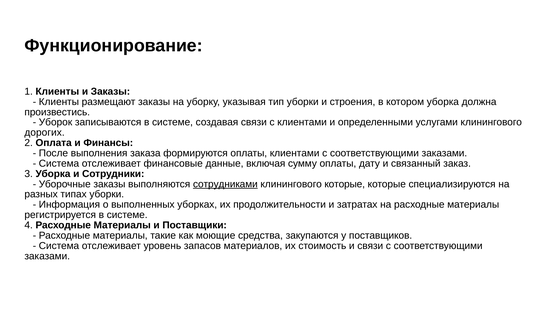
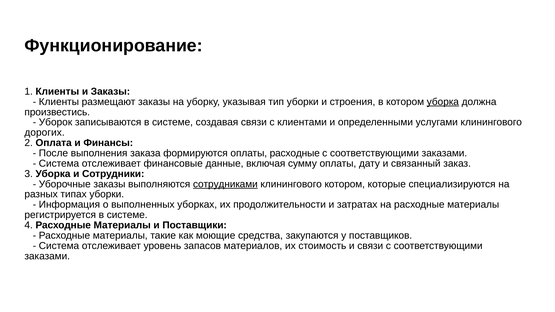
уборка at (443, 102) underline: none -> present
оплаты клиентами: клиентами -> расходные
клинингового которые: которые -> котором
